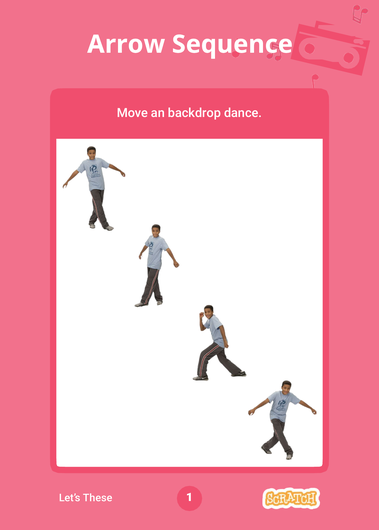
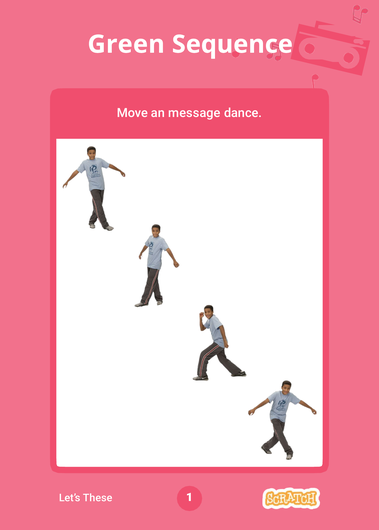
Arrow: Arrow -> Green
backdrop: backdrop -> message
